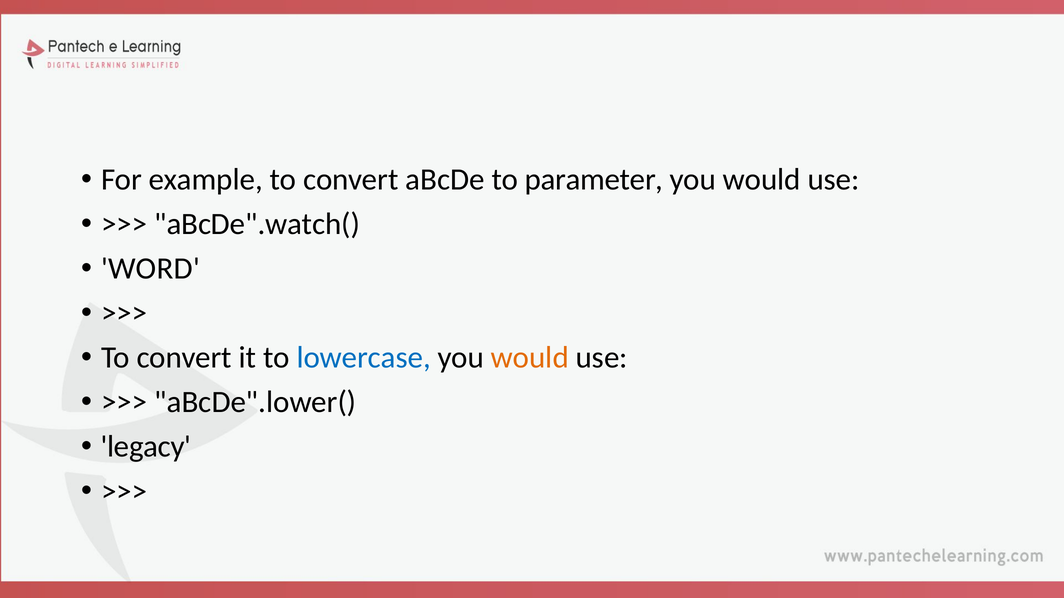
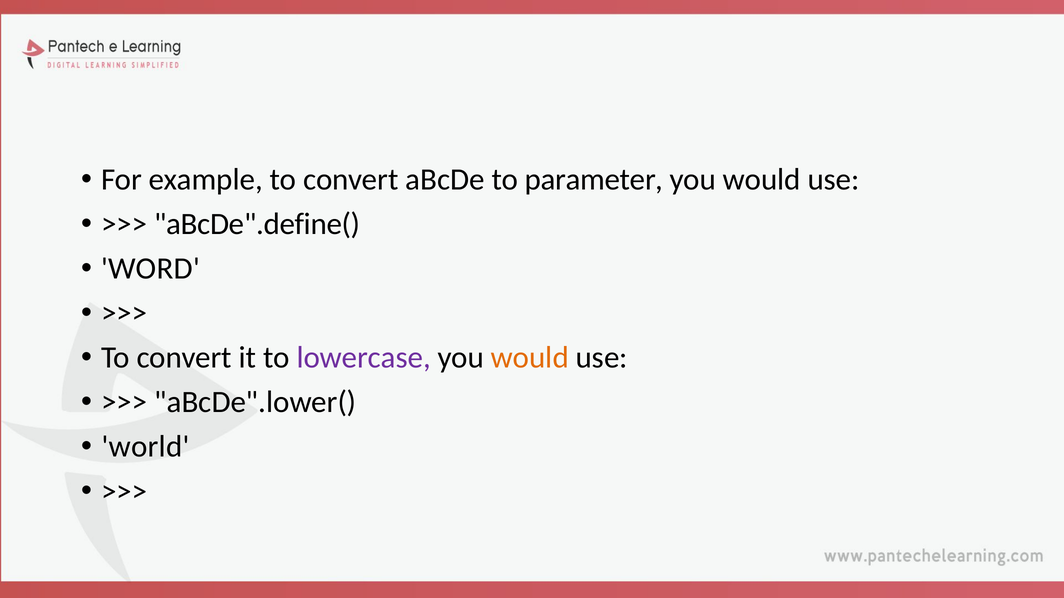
aBcDe".watch(: aBcDe".watch( -> aBcDe".define(
lowercase colour: blue -> purple
legacy: legacy -> world
